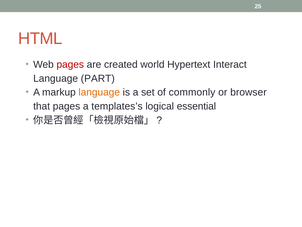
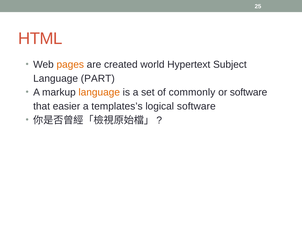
pages at (70, 64) colour: red -> orange
Interact: Interact -> Subject
or browser: browser -> software
that pages: pages -> easier
logical essential: essential -> software
